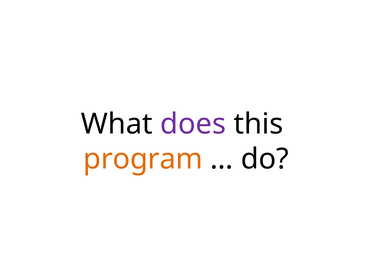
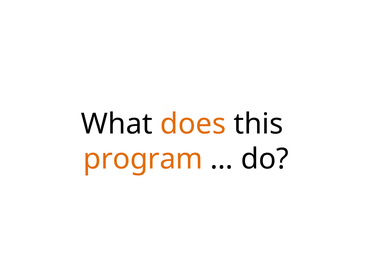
does colour: purple -> orange
